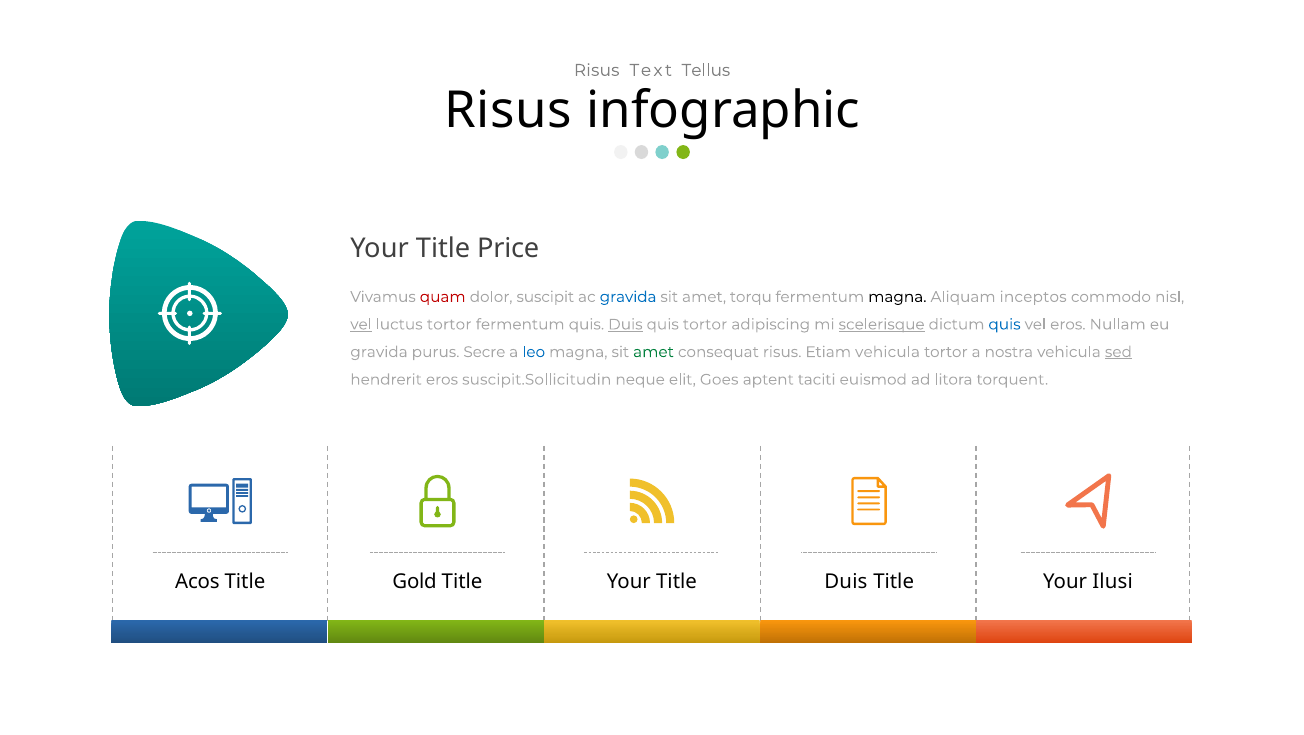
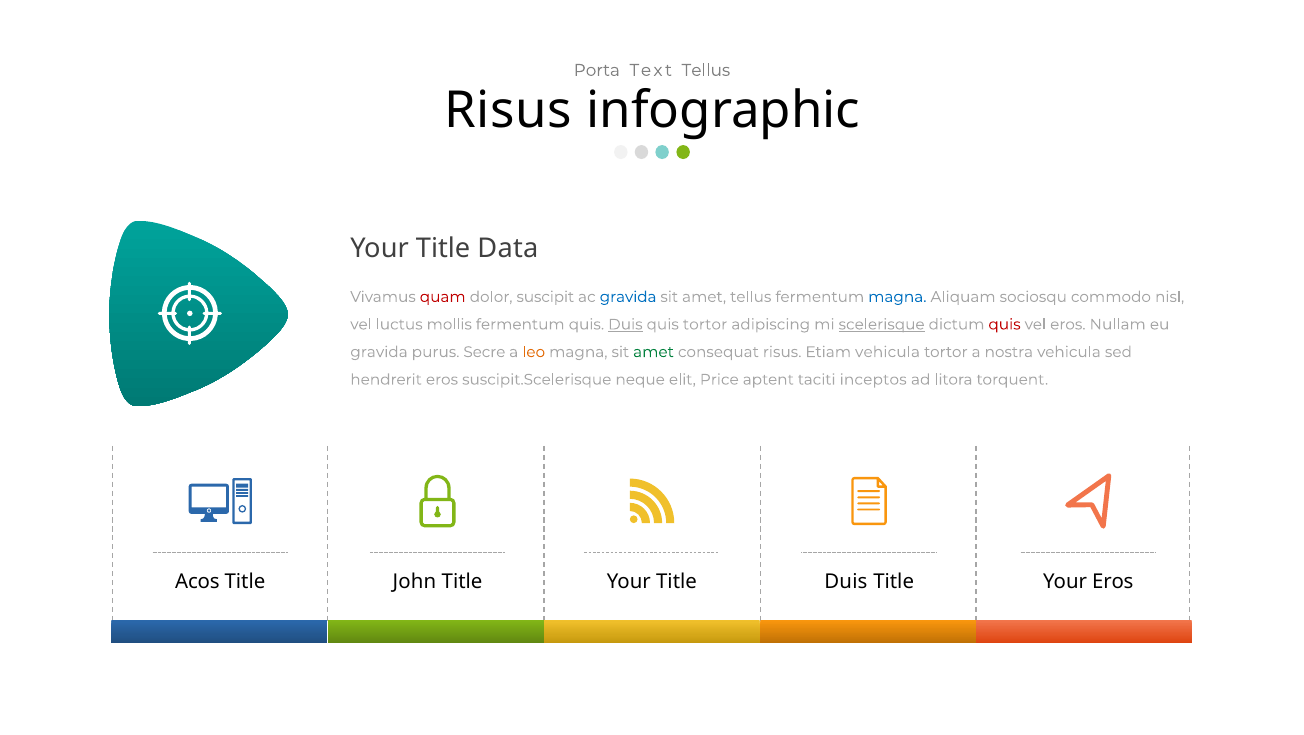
Risus at (597, 70): Risus -> Porta
Price: Price -> Data
amet torqu: torqu -> tellus
magna at (897, 297) colour: black -> blue
inceptos: inceptos -> sociosqu
vel at (361, 324) underline: present -> none
luctus tortor: tortor -> mollis
quis at (1005, 324) colour: blue -> red
leo colour: blue -> orange
sed underline: present -> none
suscipit.Sollicitudin: suscipit.Sollicitudin -> suscipit.Scelerisque
Goes: Goes -> Price
euismod: euismod -> inceptos
Gold: Gold -> John
Your Ilusi: Ilusi -> Eros
